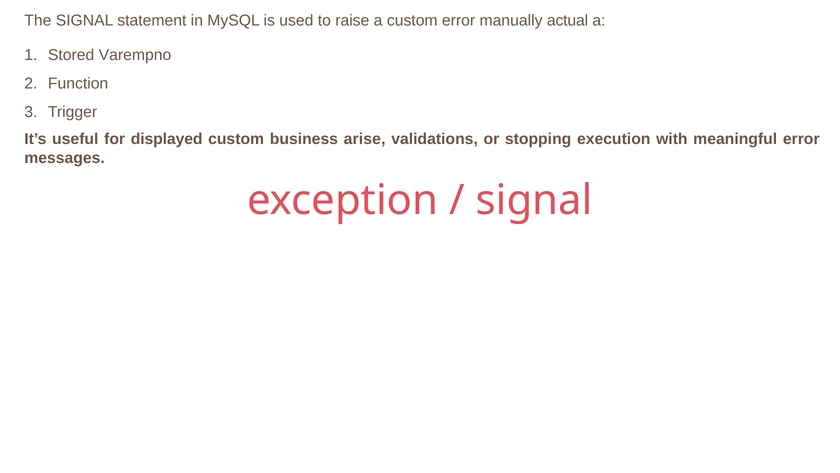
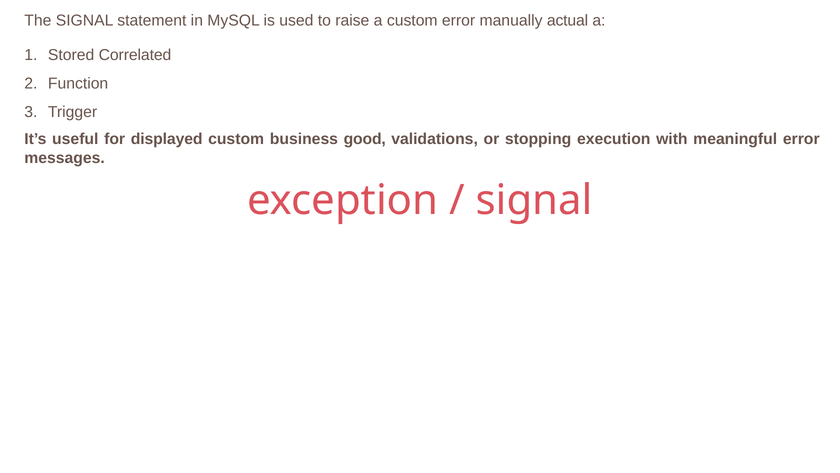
Varempno: Varempno -> Correlated
arise: arise -> good
